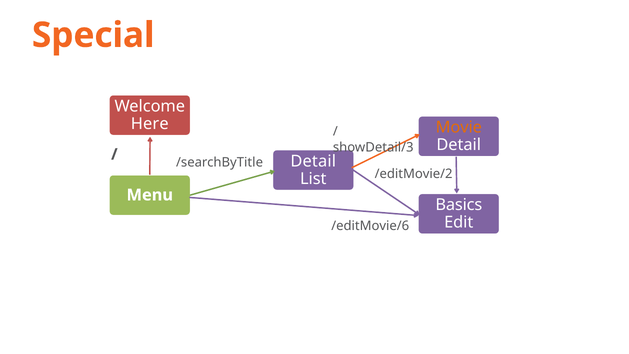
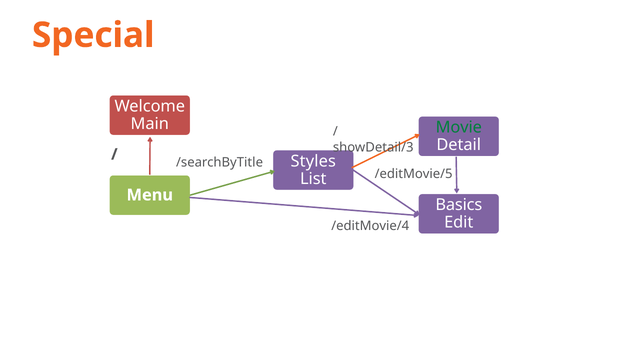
Here: Here -> Main
Movie colour: orange -> green
Detail at (313, 161): Detail -> Styles
/editMovie/2: /editMovie/2 -> /editMovie/5
/editMovie/6: /editMovie/6 -> /editMovie/4
